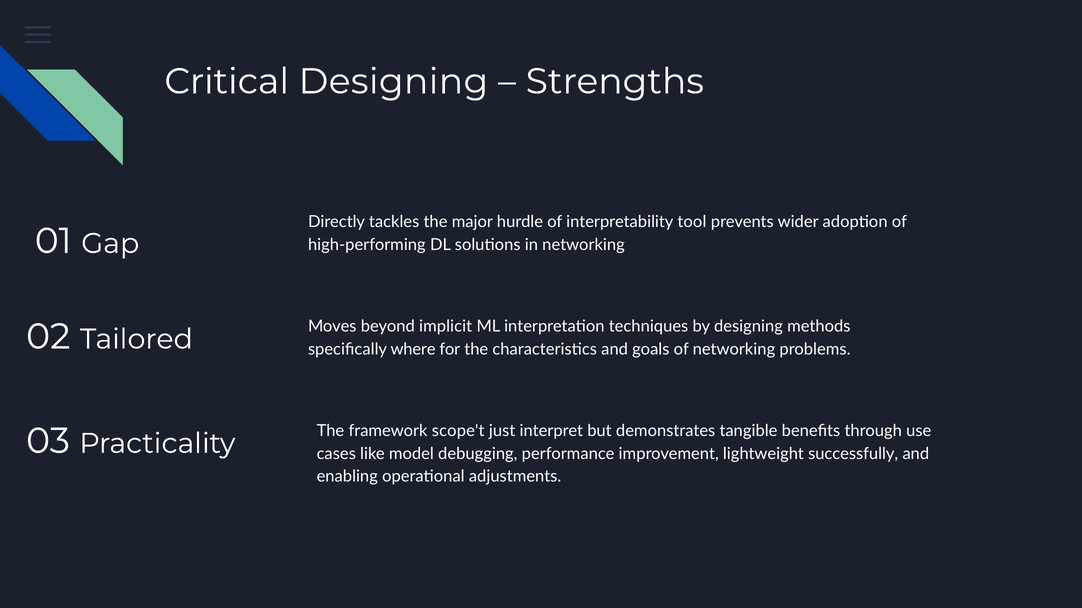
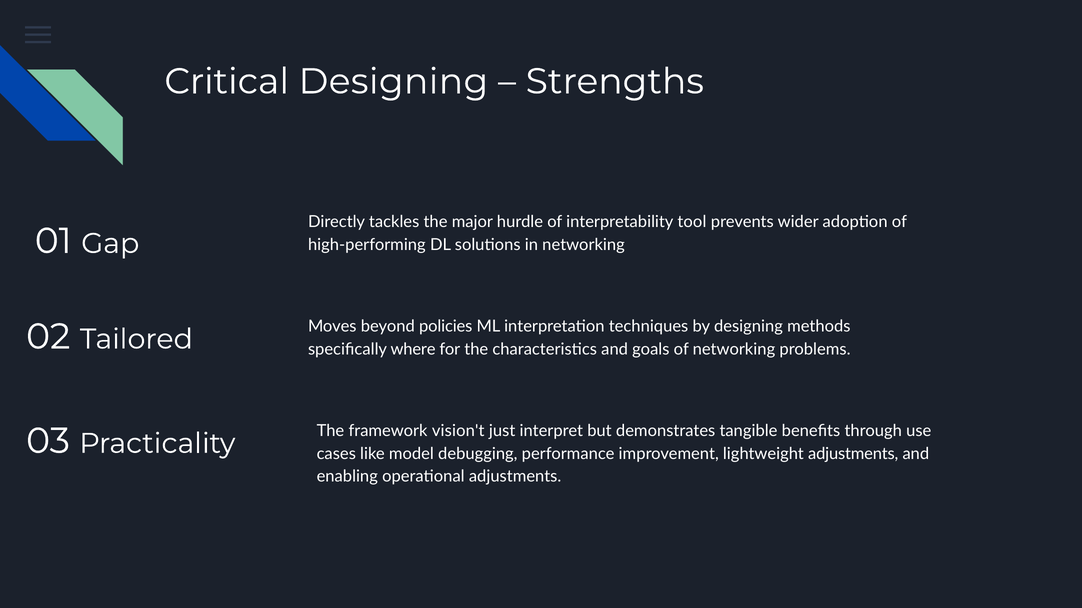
implicit: implicit -> policies
scope't: scope't -> vision't
lightweight successfully: successfully -> adjustments
